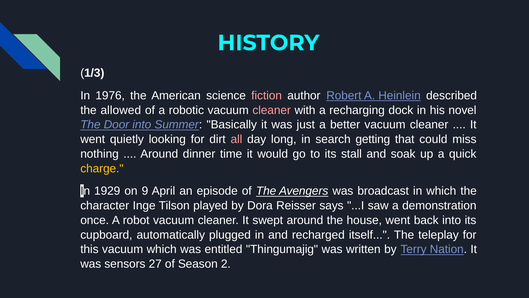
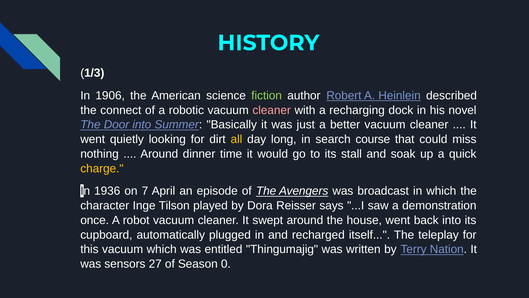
1976: 1976 -> 1906
fiction colour: pink -> light green
allowed: allowed -> connect
all colour: pink -> yellow
getting: getting -> course
1929: 1929 -> 1936
9: 9 -> 7
2: 2 -> 0
